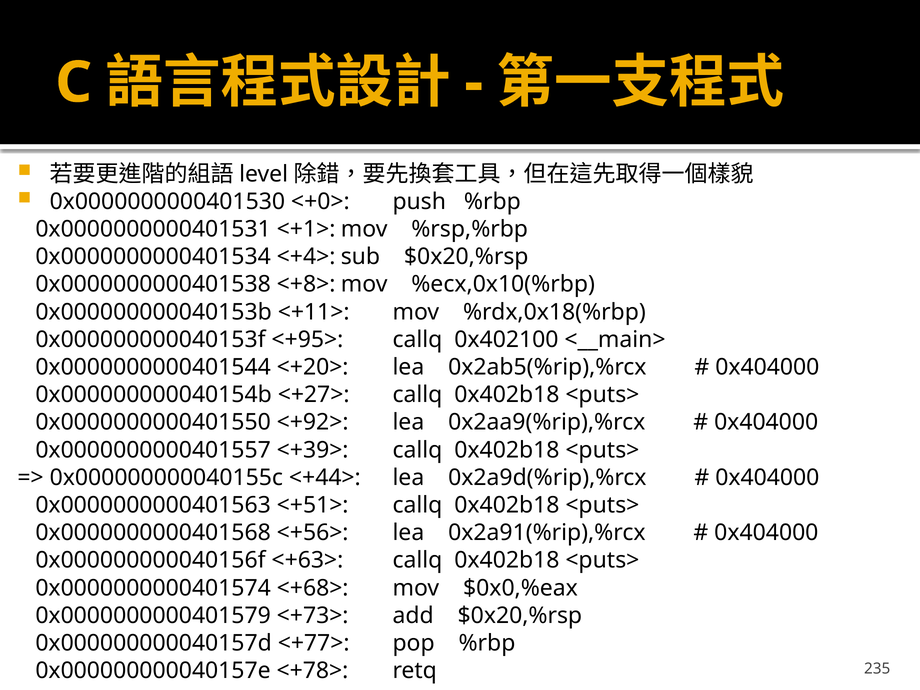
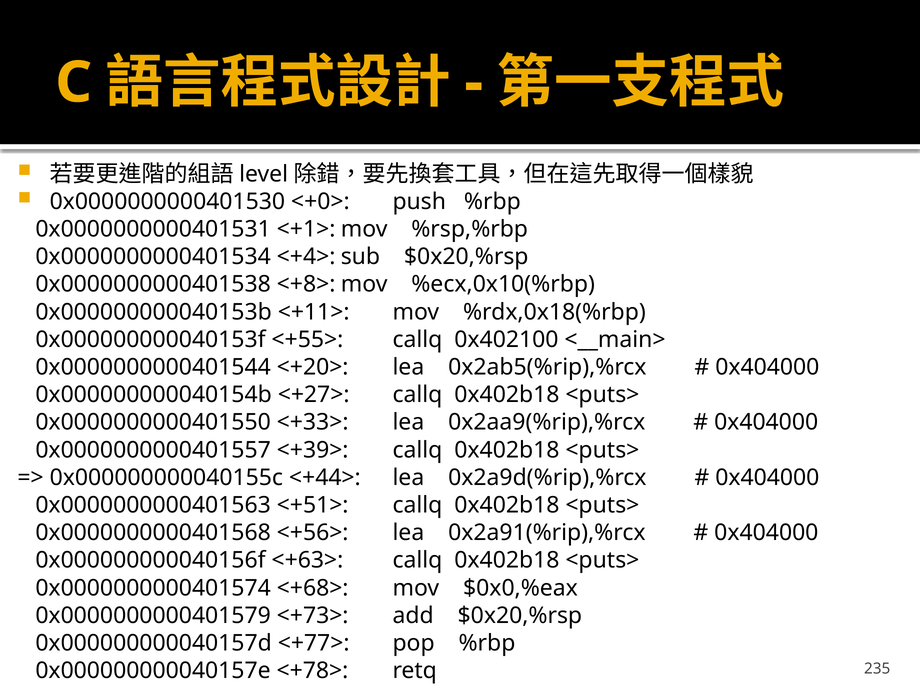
<+95>: <+95> -> <+55>
<+92>: <+92> -> <+33>
